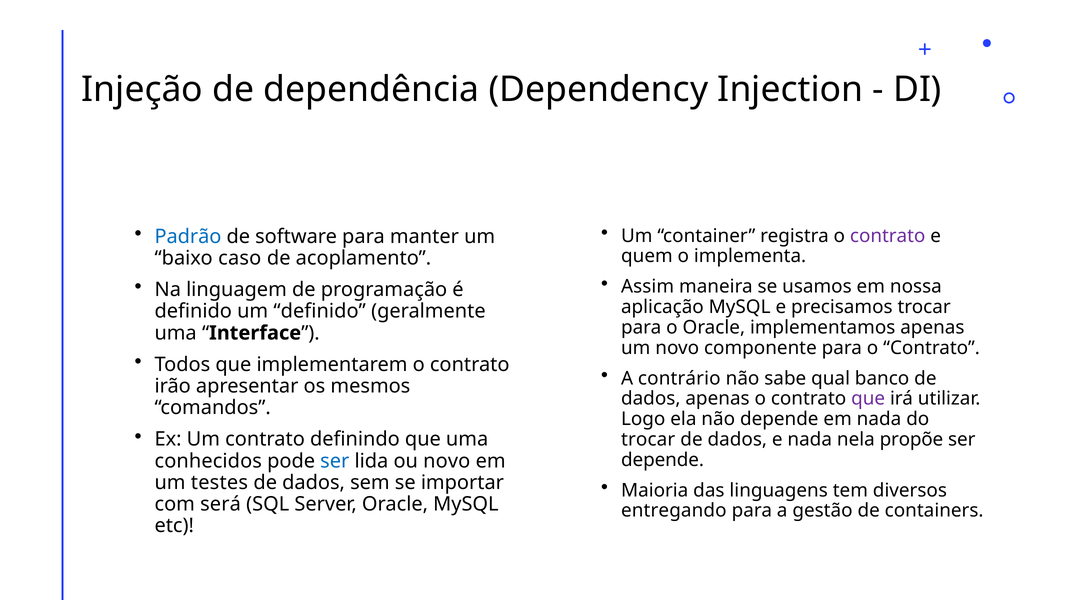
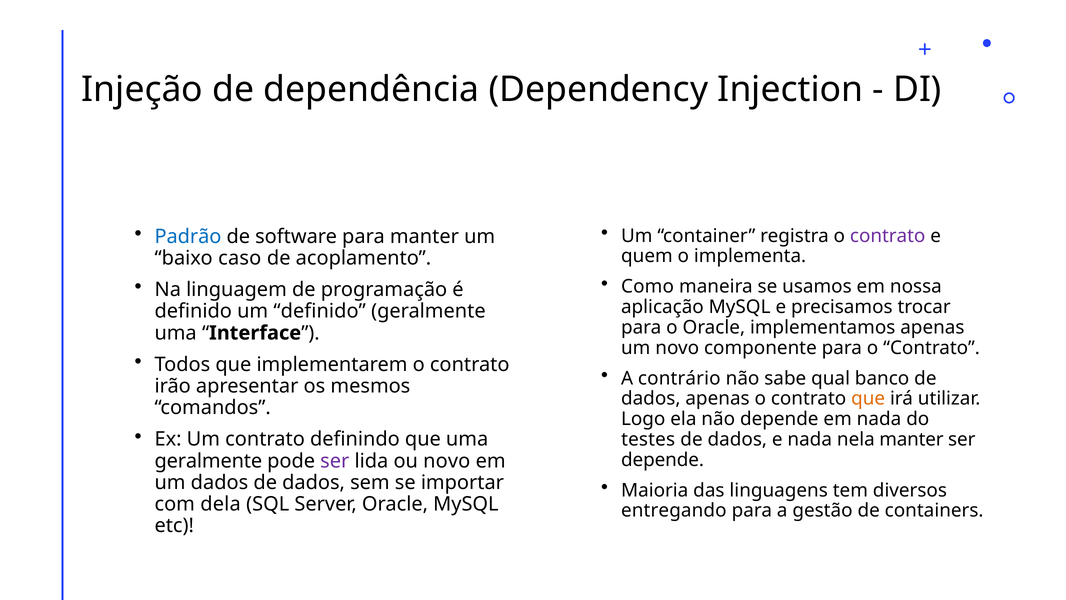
Assim: Assim -> Como
que at (868, 398) colour: purple -> orange
trocar at (648, 439): trocar -> testes
nela propõe: propõe -> manter
conhecidos at (208, 461): conhecidos -> geralmente
ser at (335, 461) colour: blue -> purple
um testes: testes -> dados
será: será -> dela
